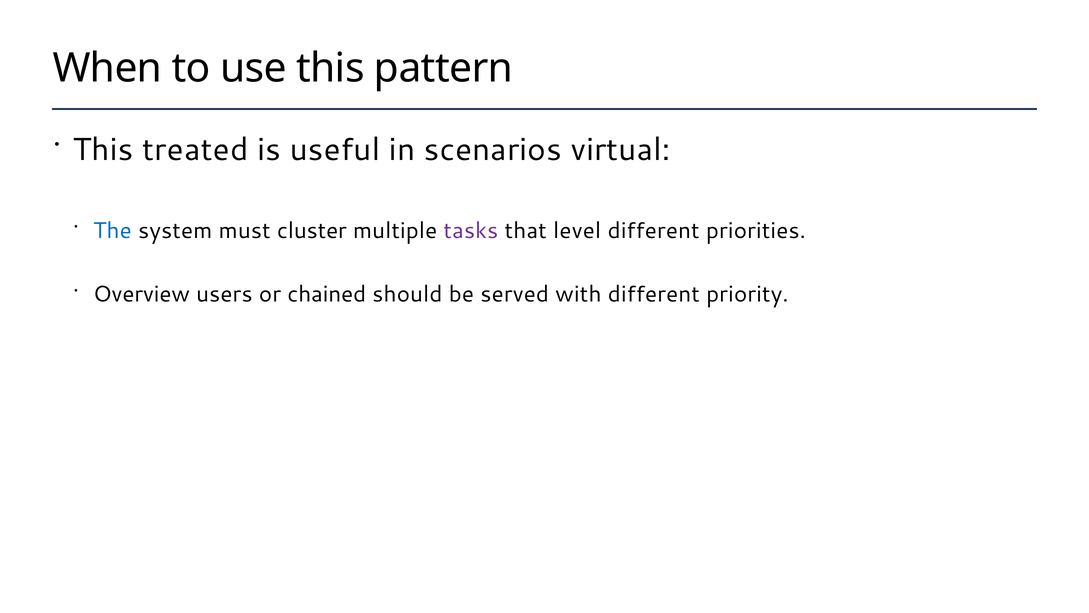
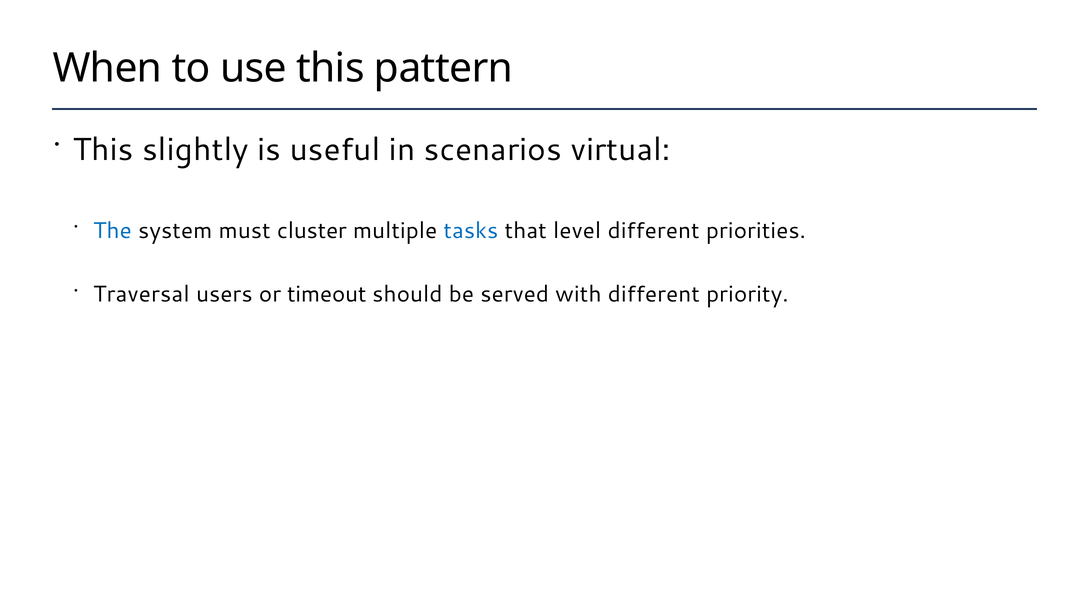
treated: treated -> slightly
tasks colour: purple -> blue
Overview: Overview -> Traversal
chained: chained -> timeout
